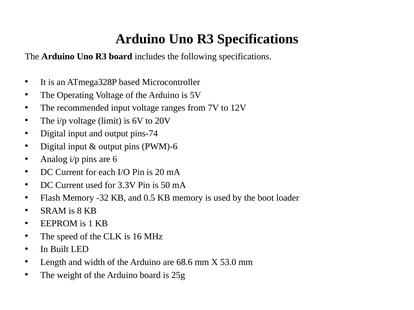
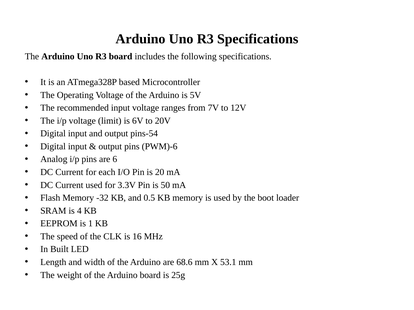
pins-74: pins-74 -> pins-54
8: 8 -> 4
53.0: 53.0 -> 53.1
